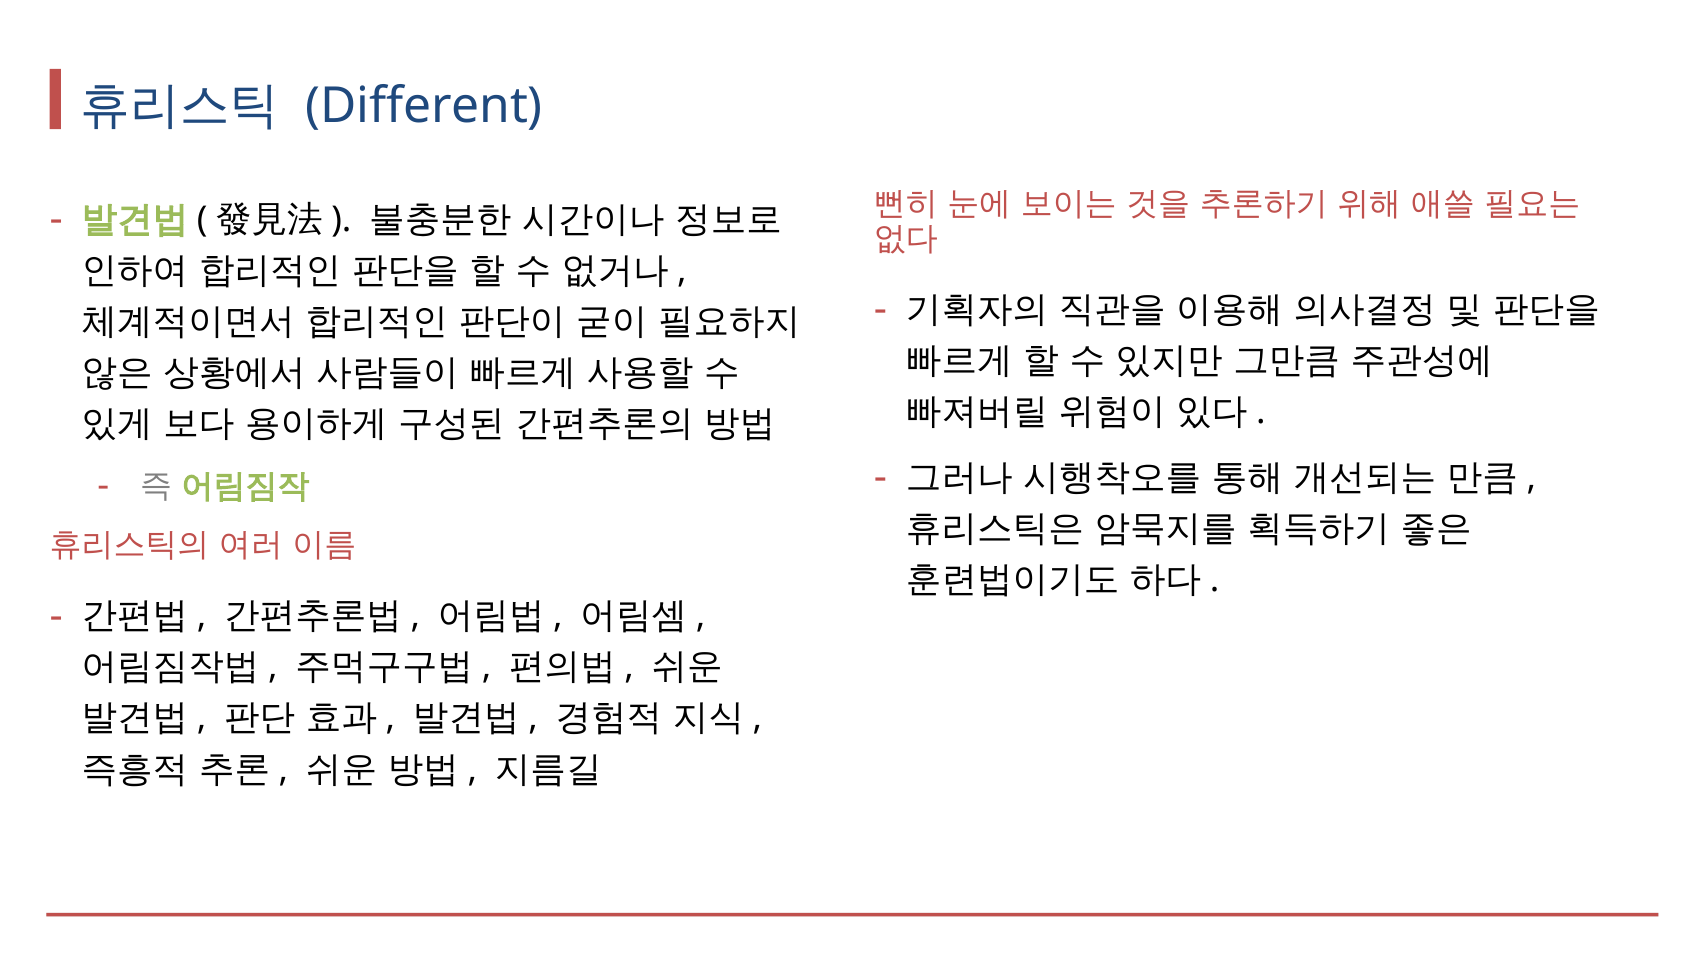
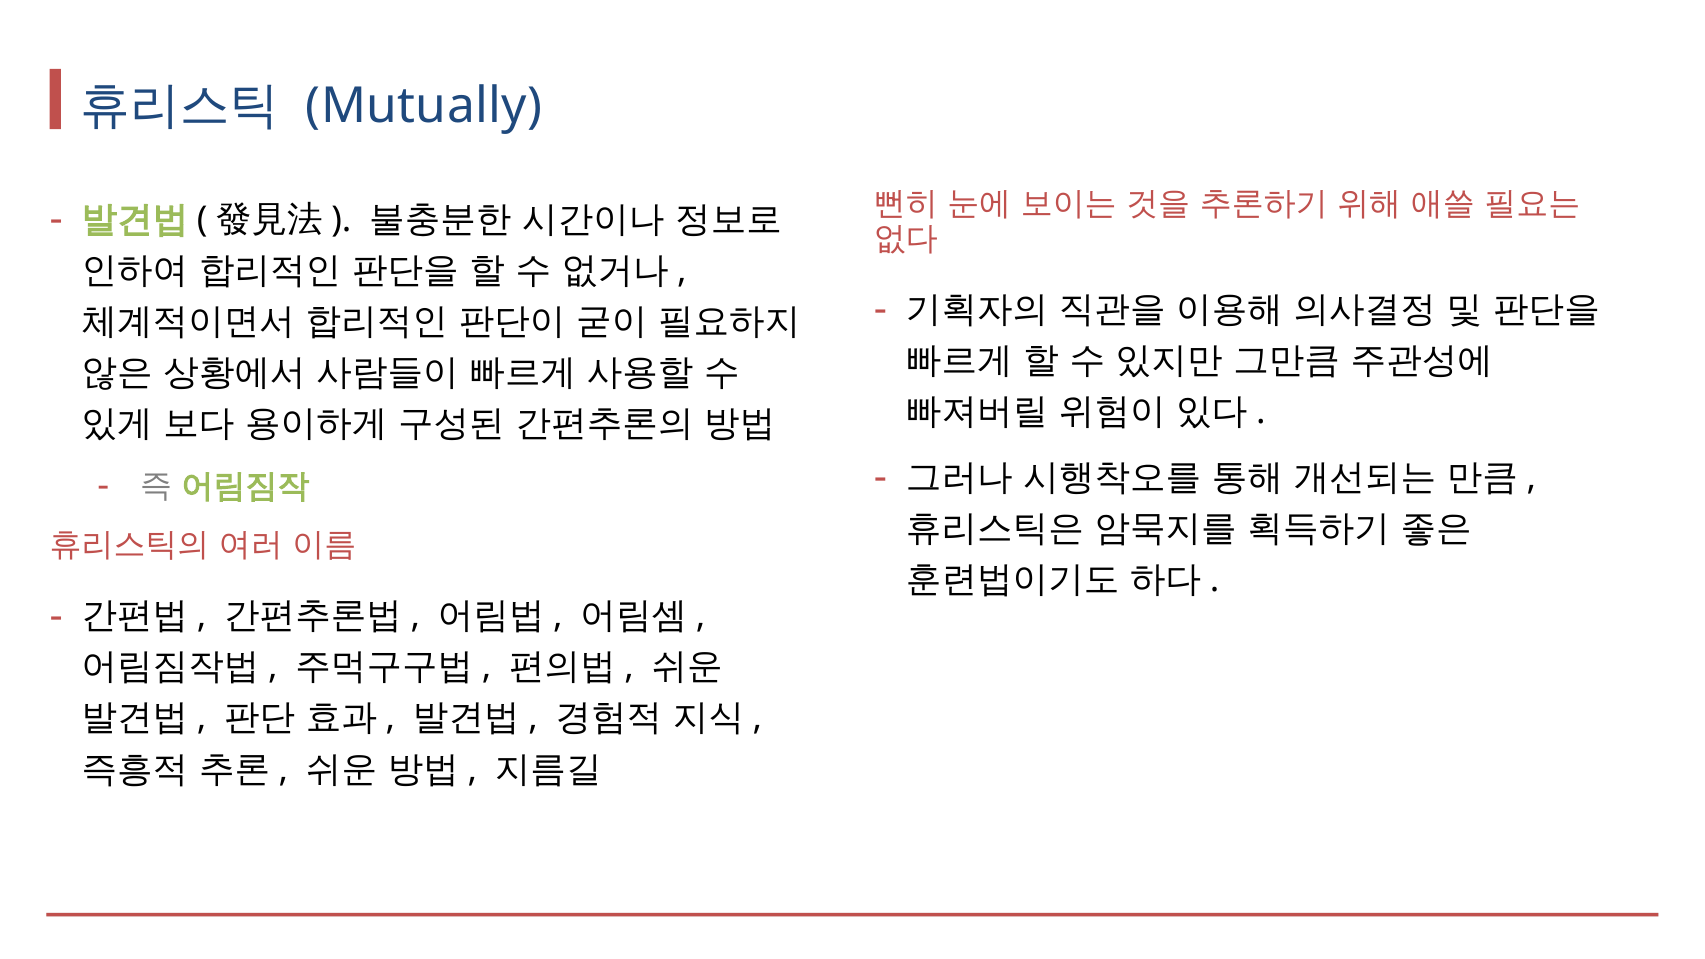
Different: Different -> Mutually
